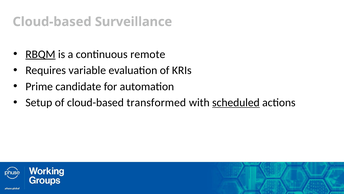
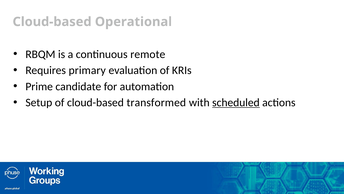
Surveillance: Surveillance -> Operational
RBQM underline: present -> none
variable: variable -> primary
